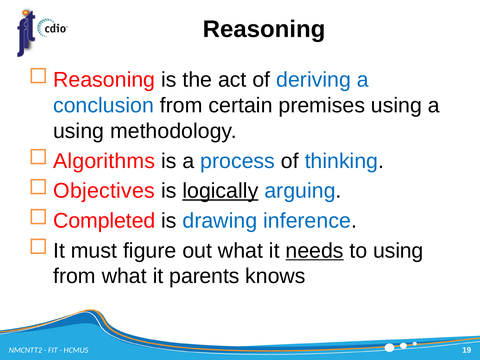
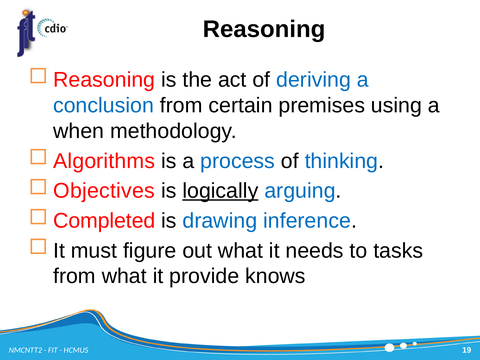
using at (79, 131): using -> when
needs underline: present -> none
to using: using -> tasks
parents: parents -> provide
